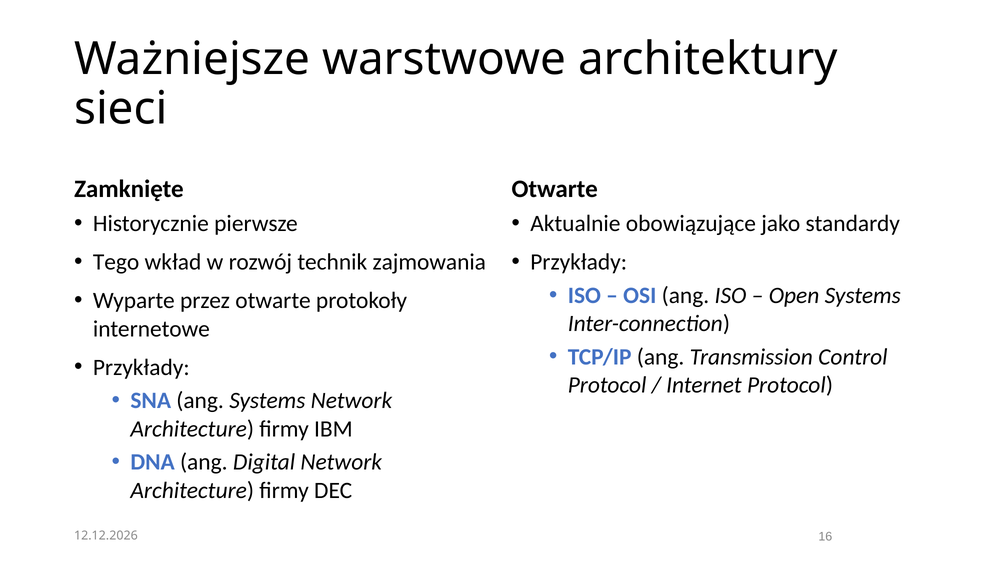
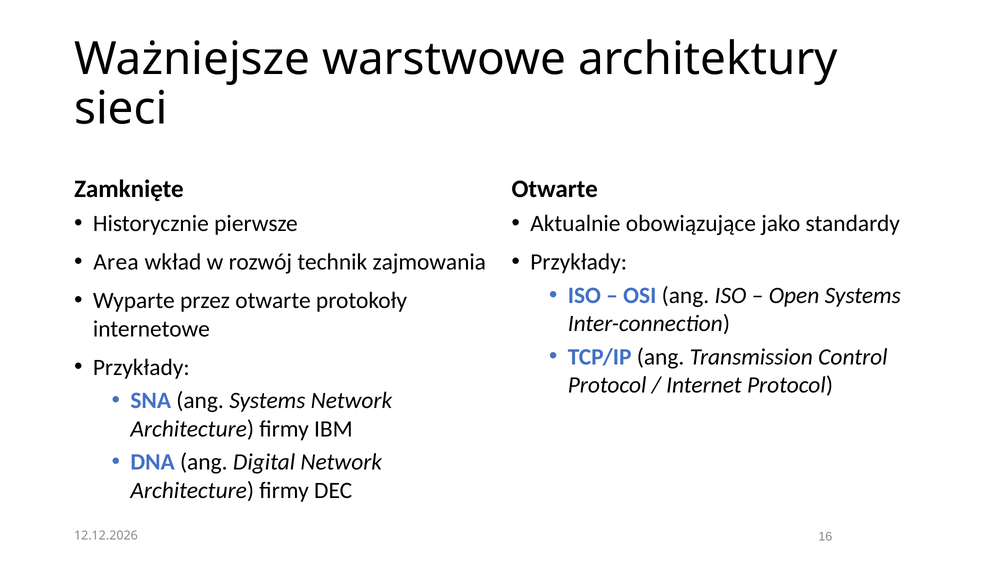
Tego: Tego -> Area
